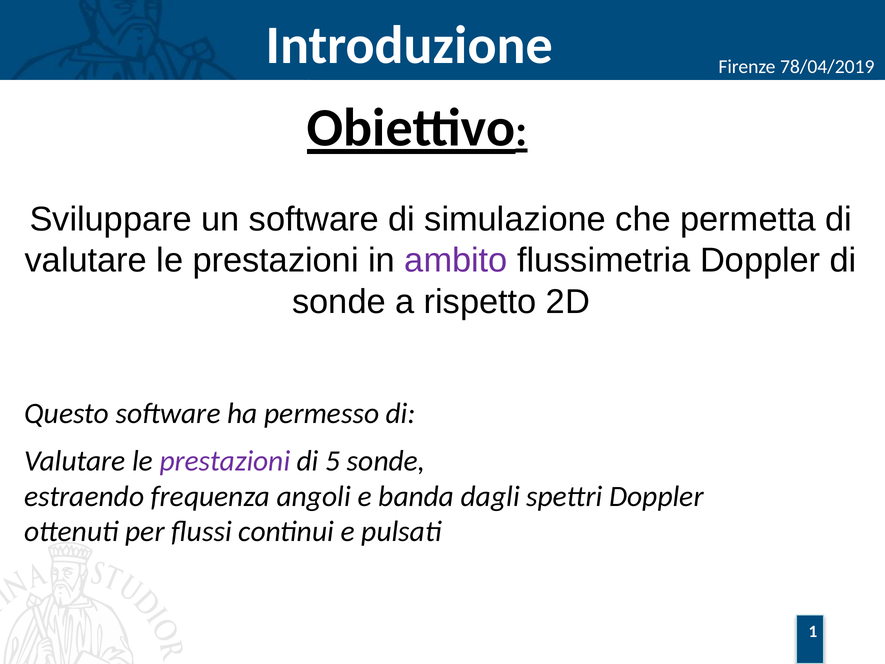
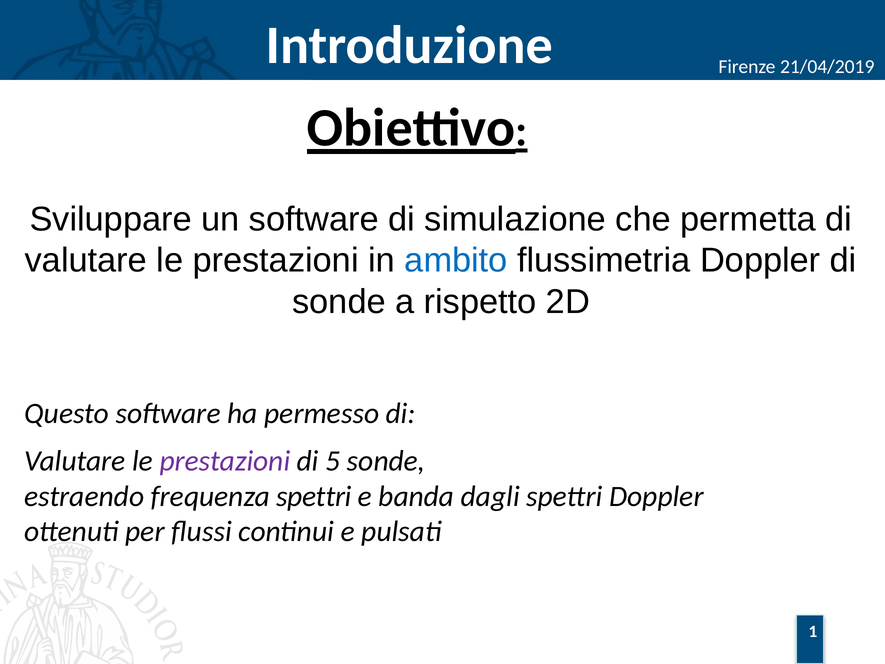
78/04/2019: 78/04/2019 -> 21/04/2019
ambito colour: purple -> blue
frequenza angoli: angoli -> spettri
